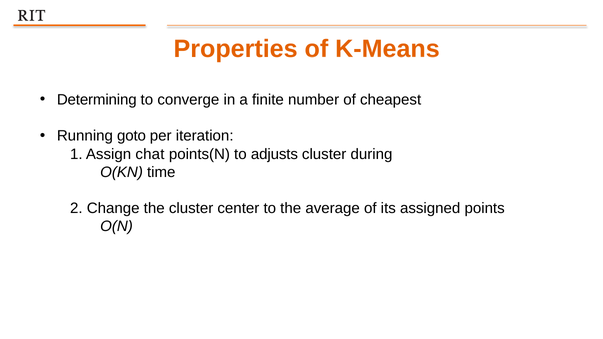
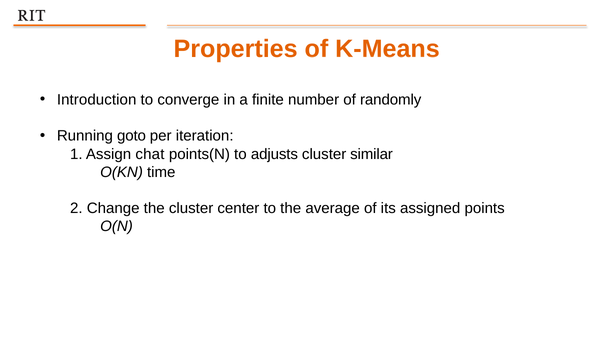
Determining: Determining -> Introduction
cheapest: cheapest -> randomly
during: during -> similar
